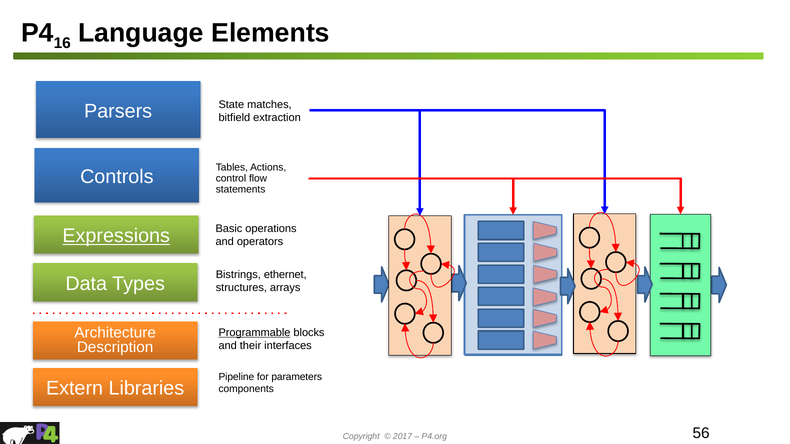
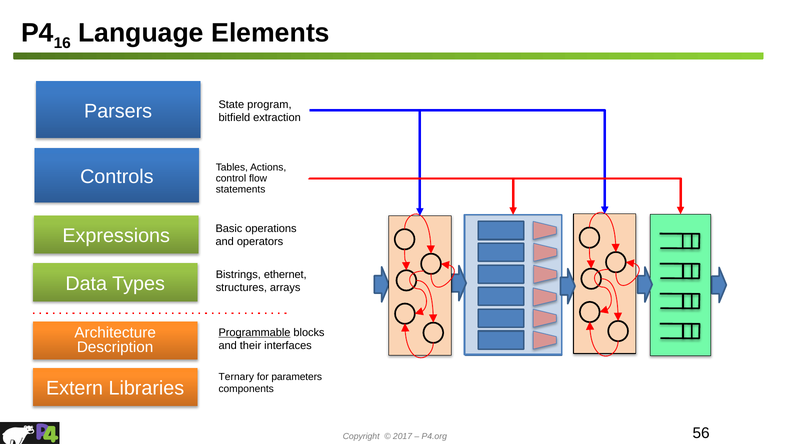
matches: matches -> program
Expressions underline: present -> none
Pipeline: Pipeline -> Ternary
